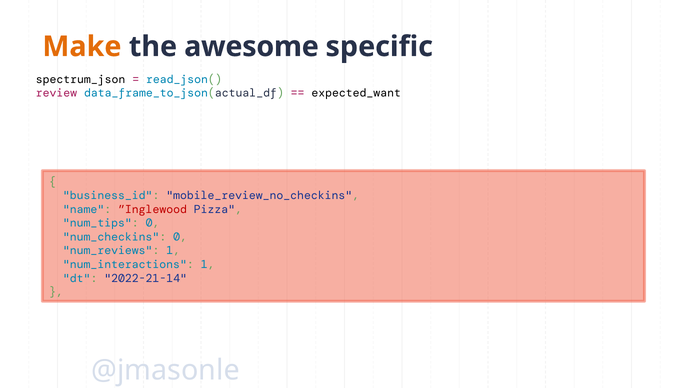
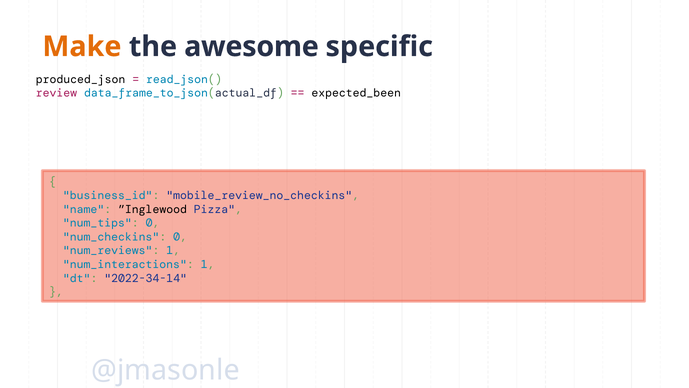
spectrum_json: spectrum_json -> produced_json
expected_want: expected_want -> expected_been
”Inglewood colour: red -> black
2022-21-14: 2022-21-14 -> 2022-34-14
